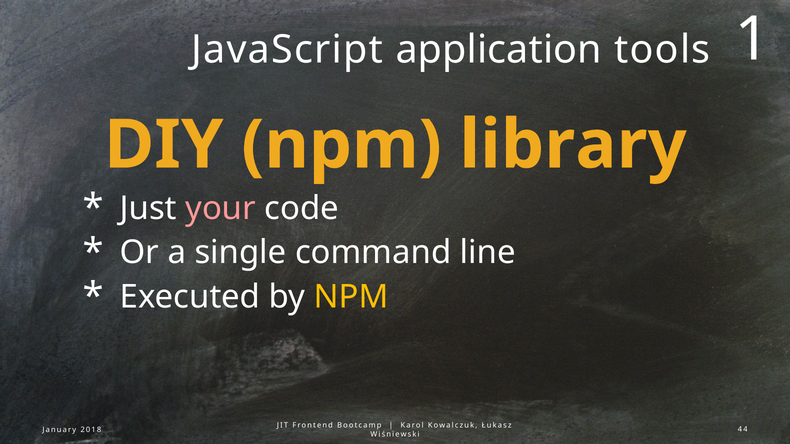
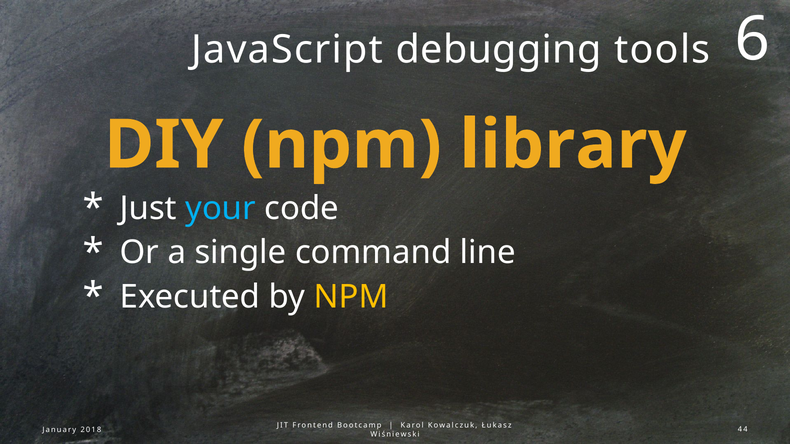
application: application -> debugging
1: 1 -> 6
your colour: pink -> light blue
